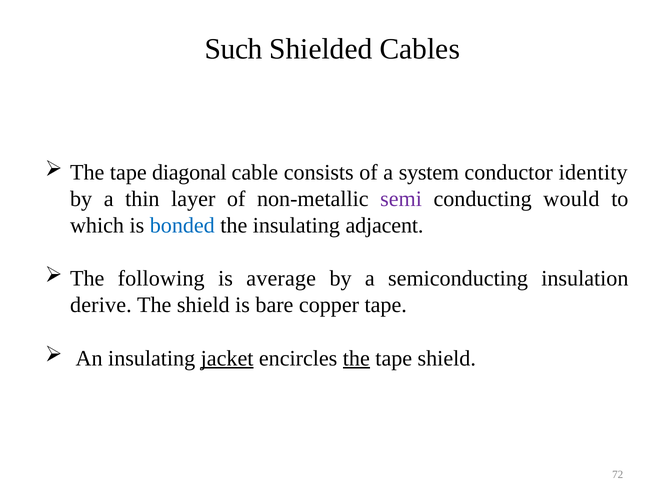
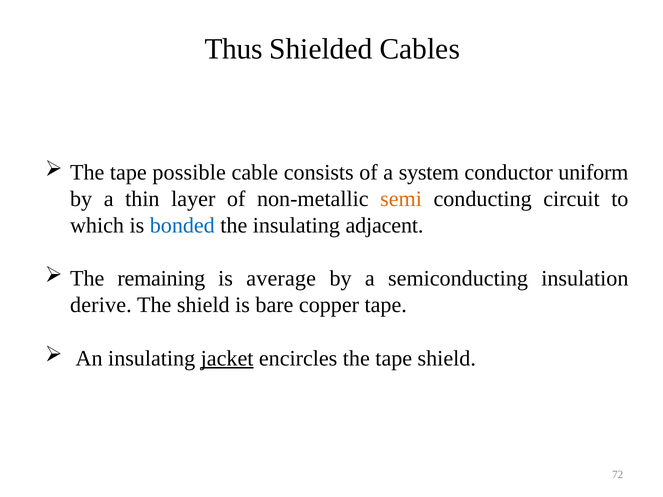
Such: Such -> Thus
diagonal: diagonal -> possible
identity: identity -> uniform
semi colour: purple -> orange
would: would -> circuit
following: following -> remaining
the at (356, 358) underline: present -> none
